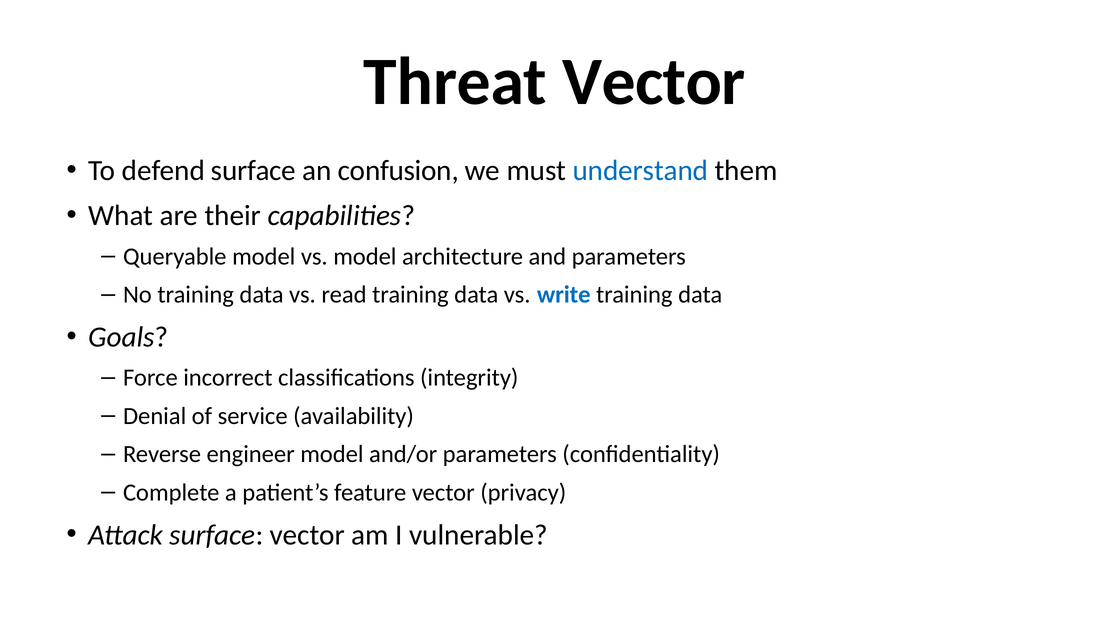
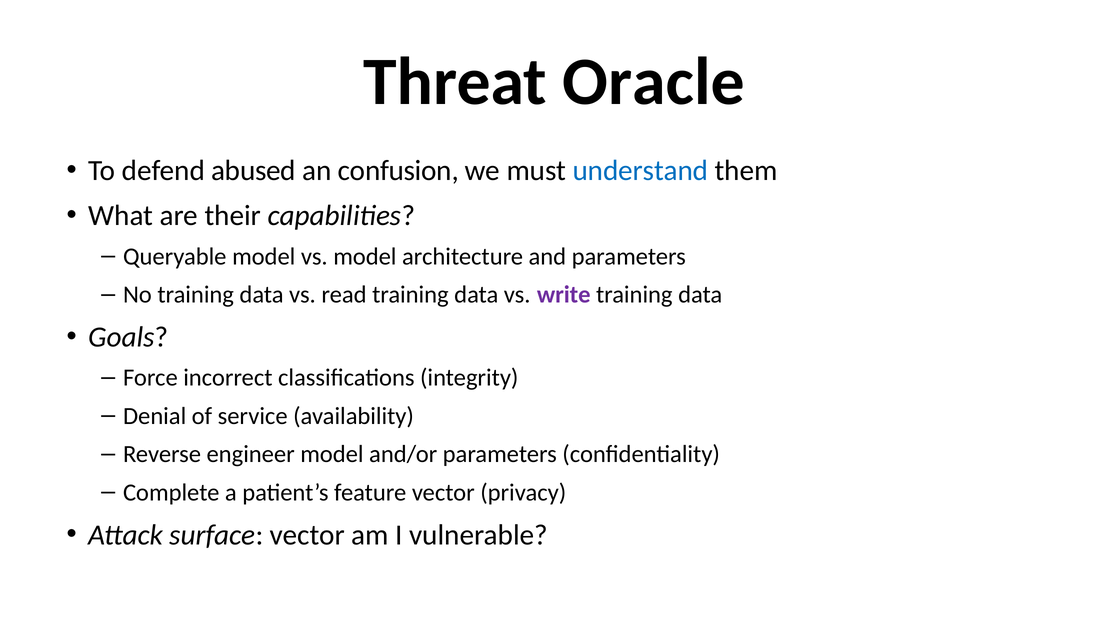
Threat Vector: Vector -> Oracle
defend surface: surface -> abused
write colour: blue -> purple
